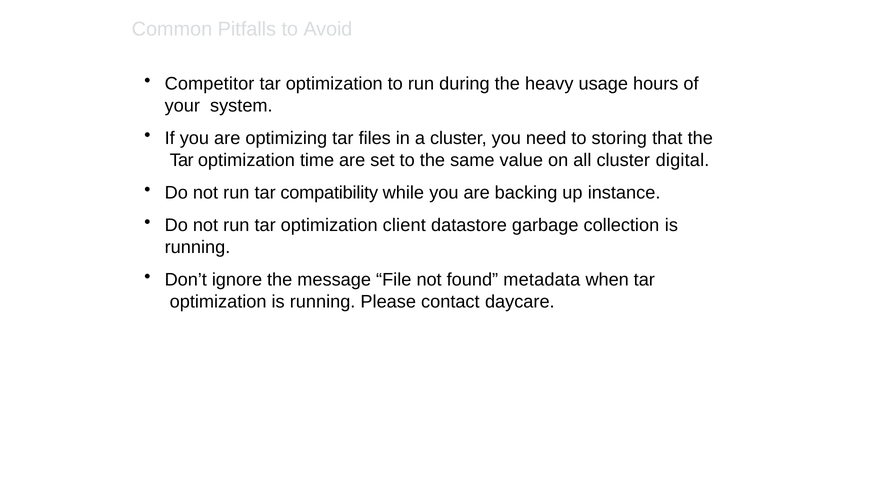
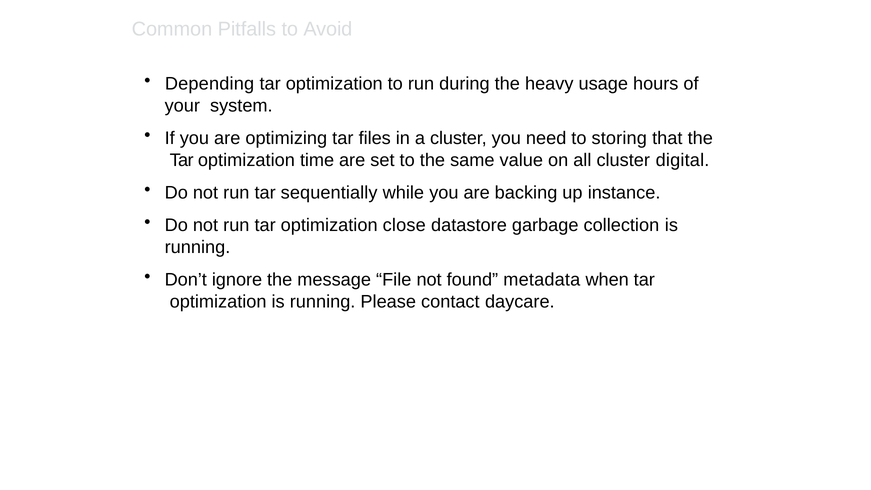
Competitor: Competitor -> Depending
compatibility: compatibility -> sequentially
client: client -> close
